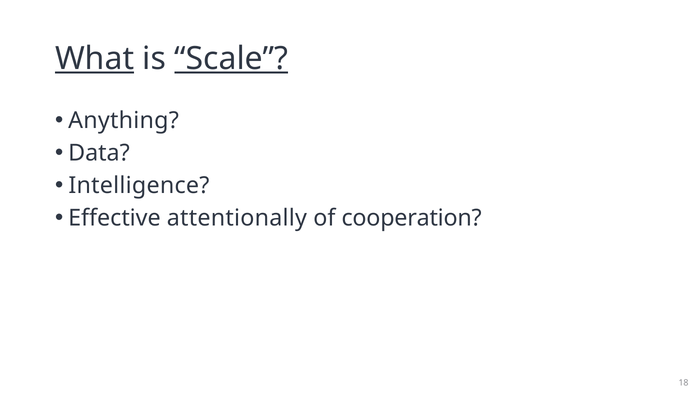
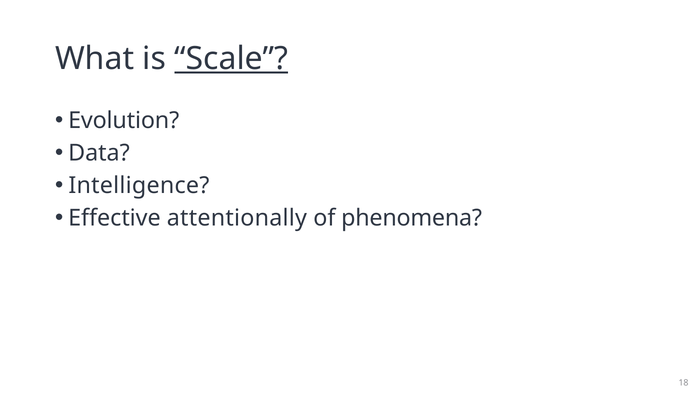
What underline: present -> none
Anything: Anything -> Evolution
cooperation: cooperation -> phenomena
